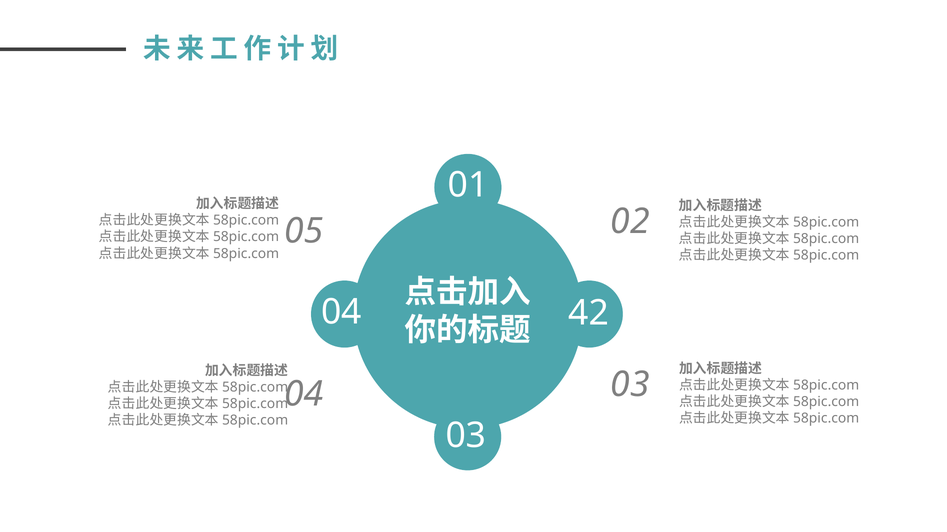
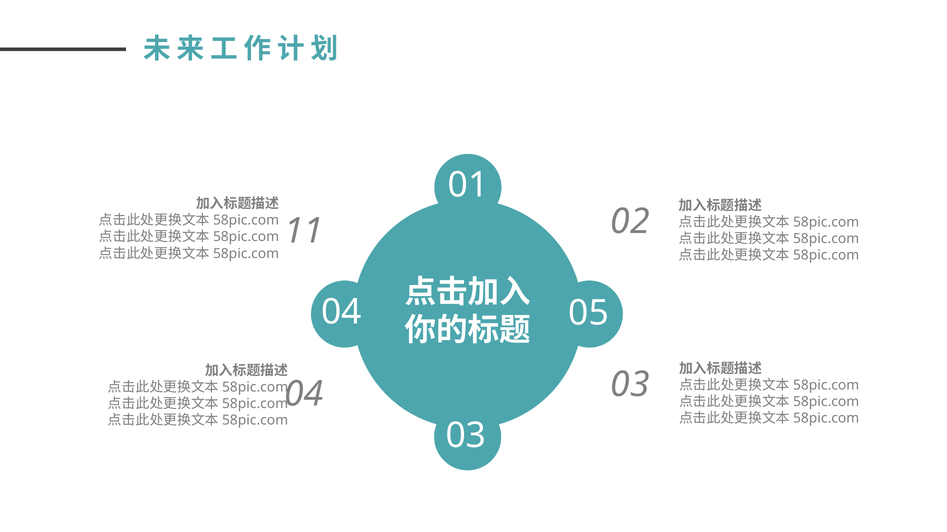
05: 05 -> 11
42: 42 -> 05
